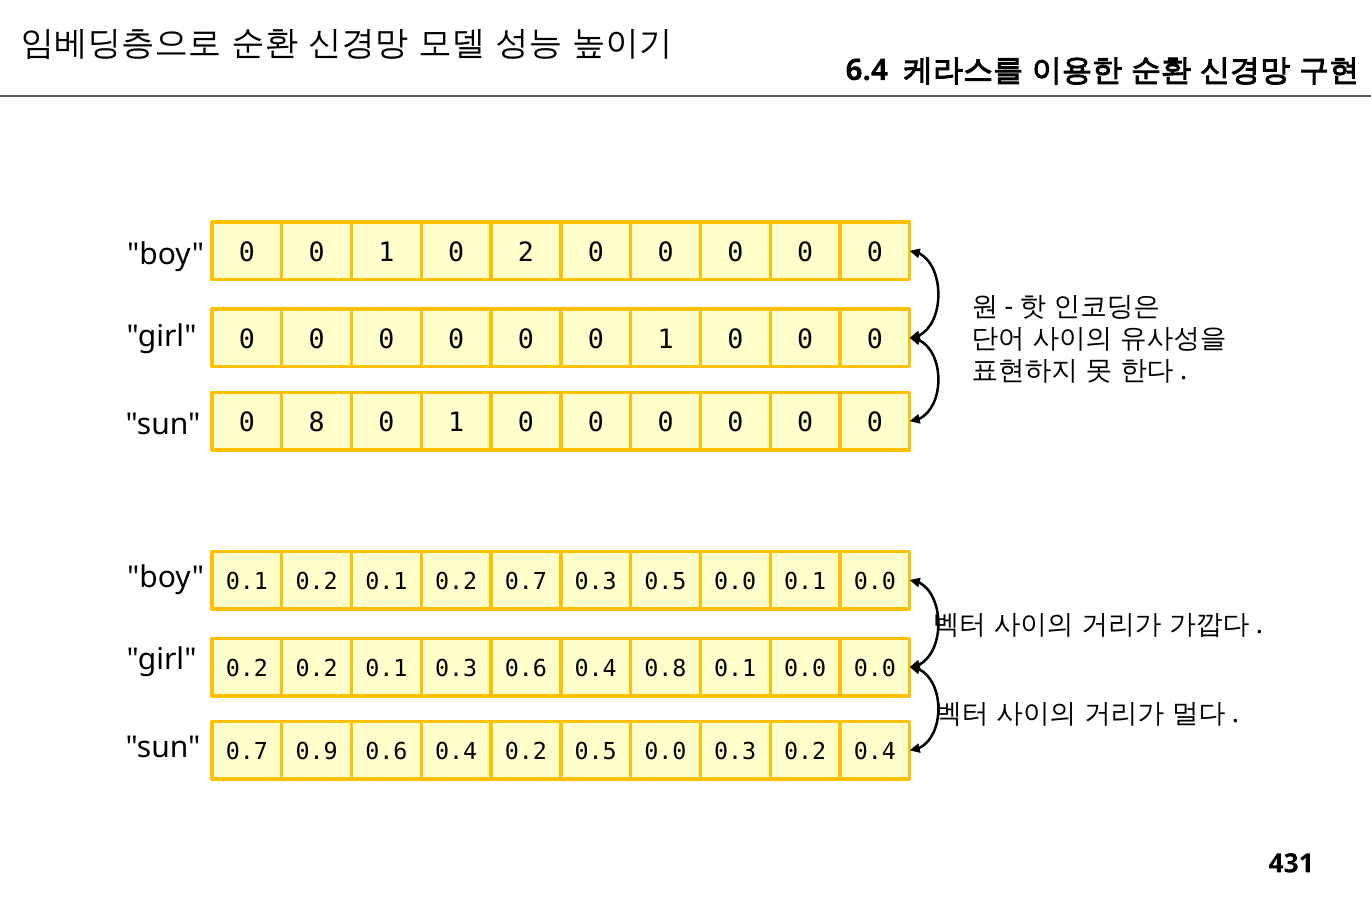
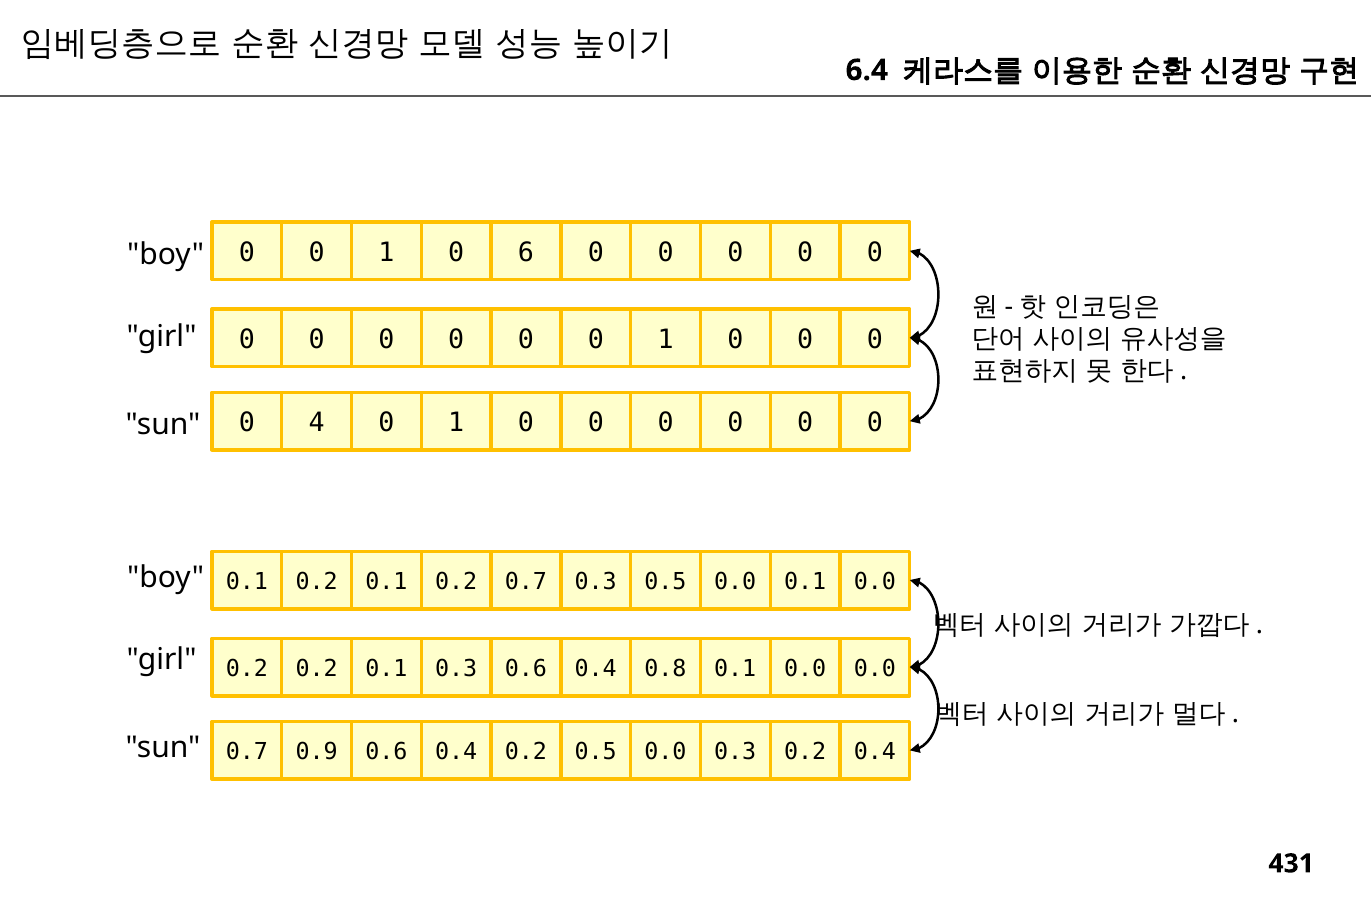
2: 2 -> 6
8: 8 -> 4
